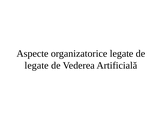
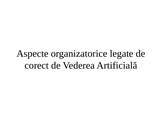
legate at (37, 66): legate -> corect
